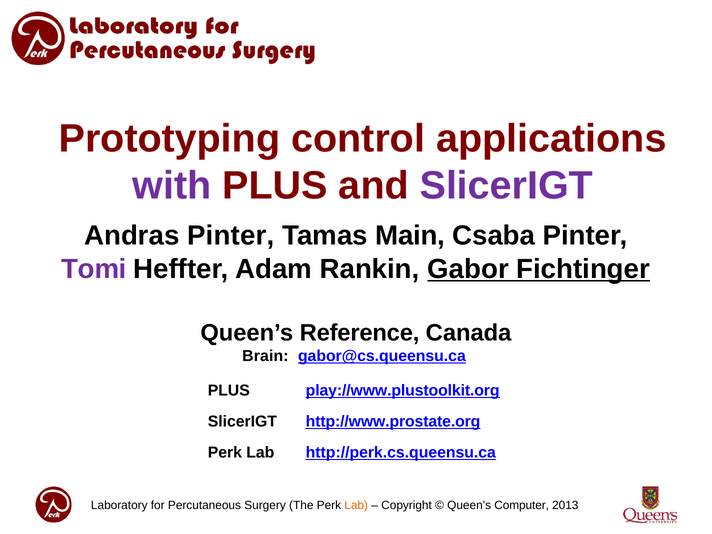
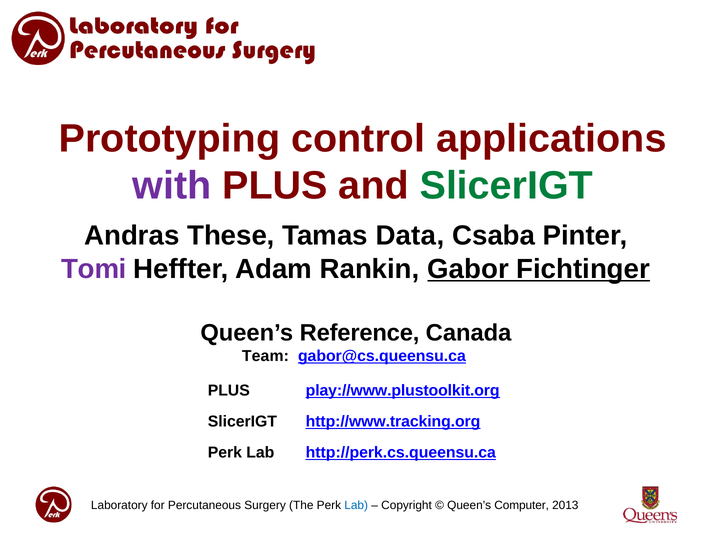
SlicerIGT at (506, 186) colour: purple -> green
Andras Pinter: Pinter -> These
Main: Main -> Data
Brain: Brain -> Team
http://www.prostate.org: http://www.prostate.org -> http://www.tracking.org
Lab at (356, 505) colour: orange -> blue
